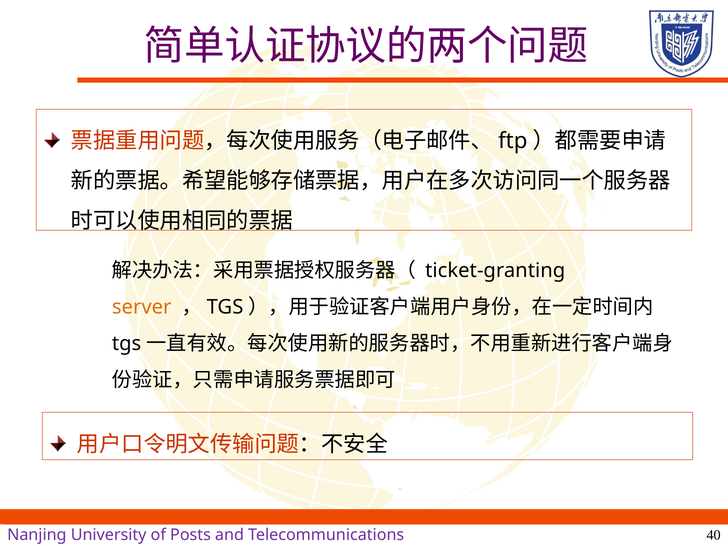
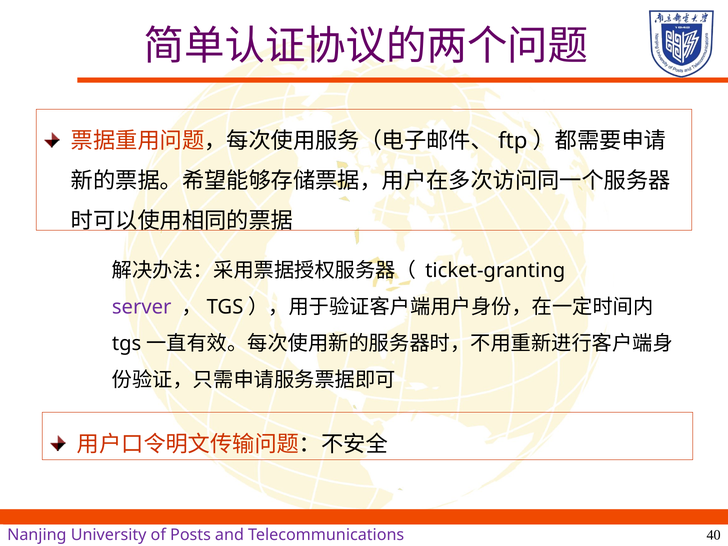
server colour: orange -> purple
